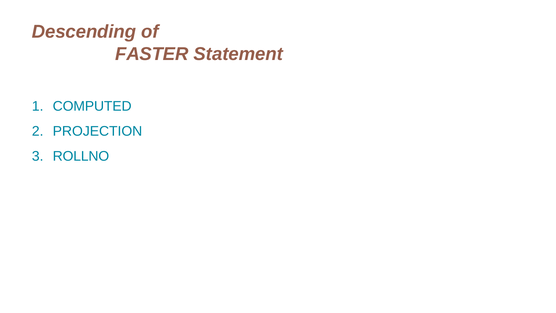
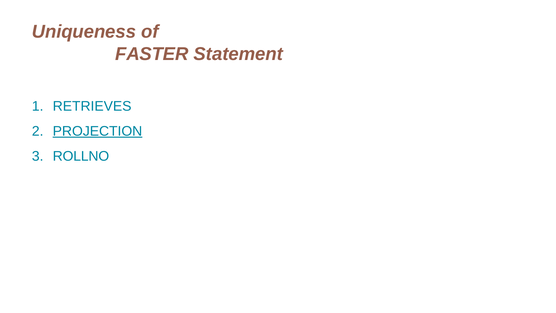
Descending: Descending -> Uniqueness
COMPUTED: COMPUTED -> RETRIEVES
PROJECTION underline: none -> present
